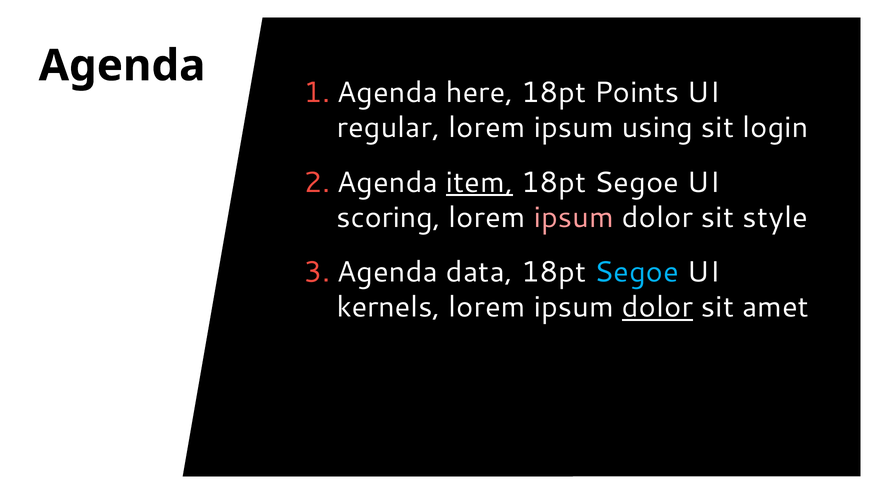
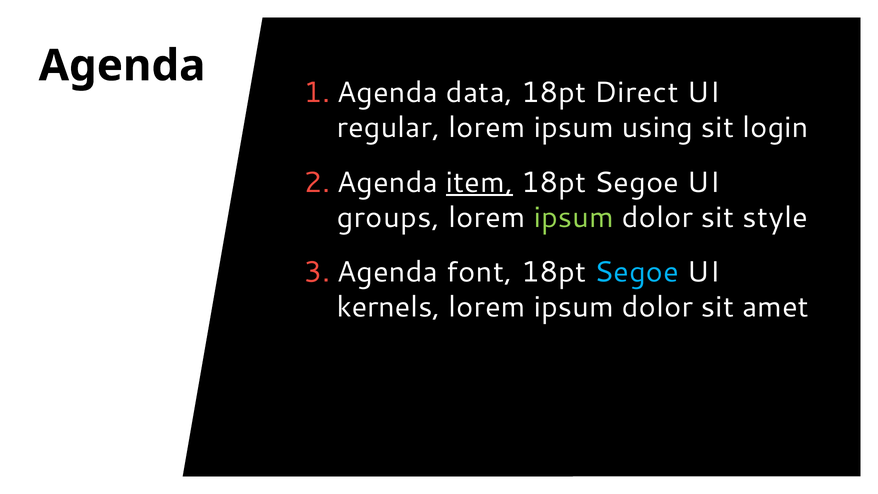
here: here -> data
Points: Points -> Direct
scoring: scoring -> groups
ipsum at (574, 217) colour: pink -> light green
data: data -> font
dolor at (657, 307) underline: present -> none
